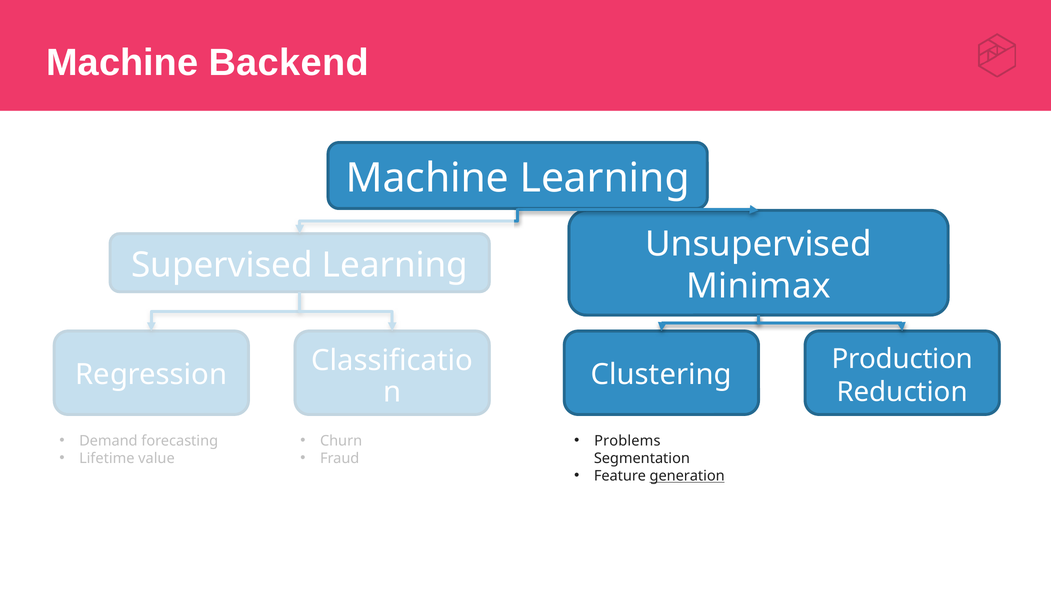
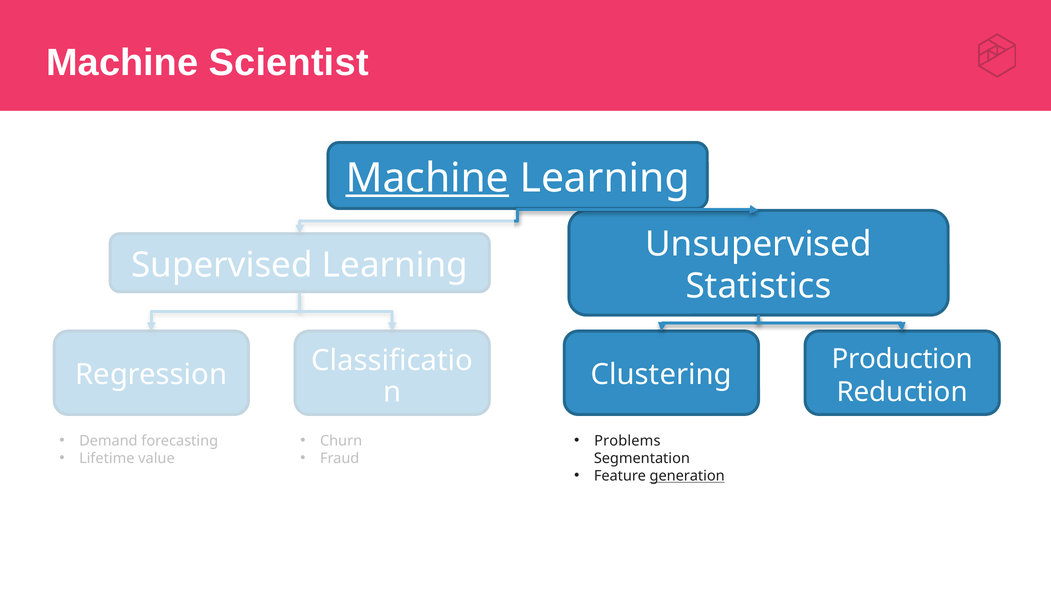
Backend: Backend -> Scientist
Machine at (427, 178) underline: none -> present
Minimax: Minimax -> Statistics
